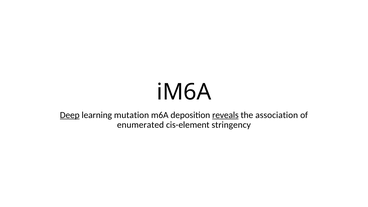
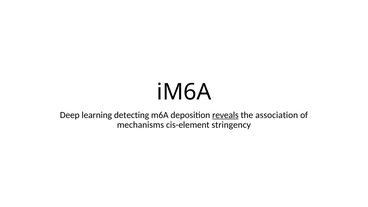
Deep underline: present -> none
mutation: mutation -> detecting
enumerated: enumerated -> mechanisms
